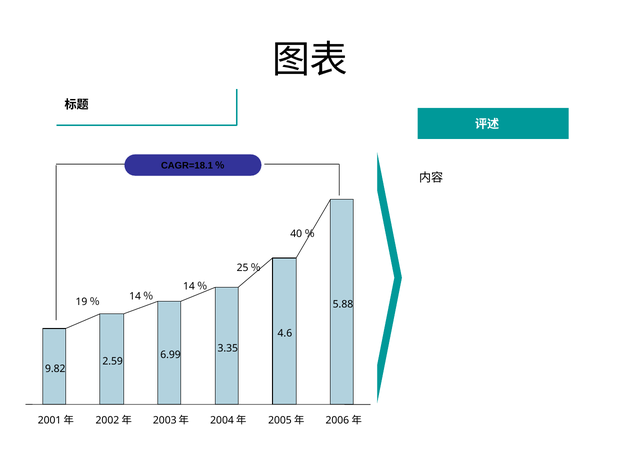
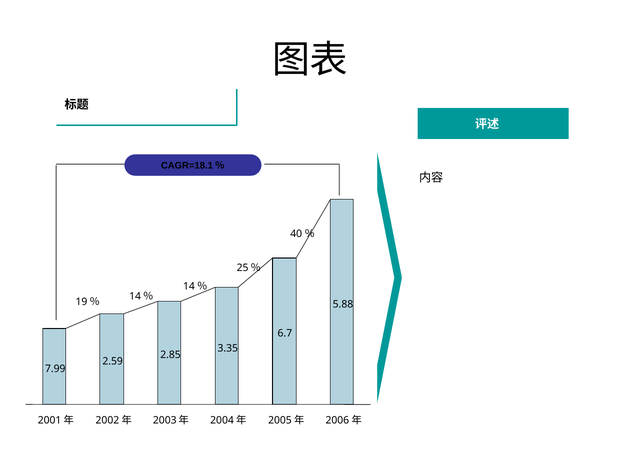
4.6: 4.6 -> 6.7
6.99: 6.99 -> 2.85
9.82: 9.82 -> 7.99
